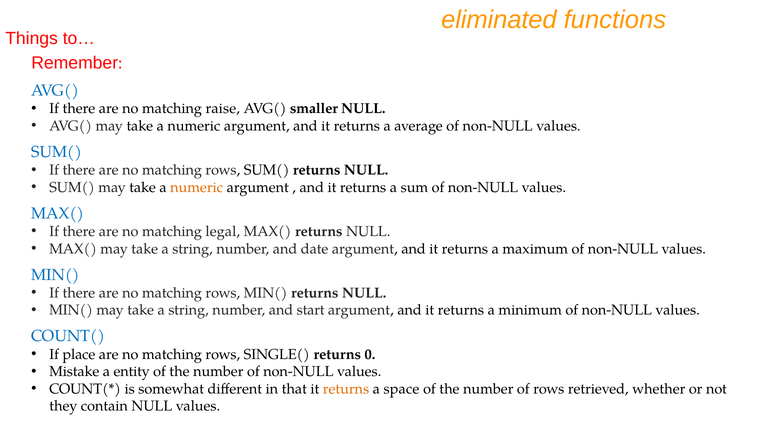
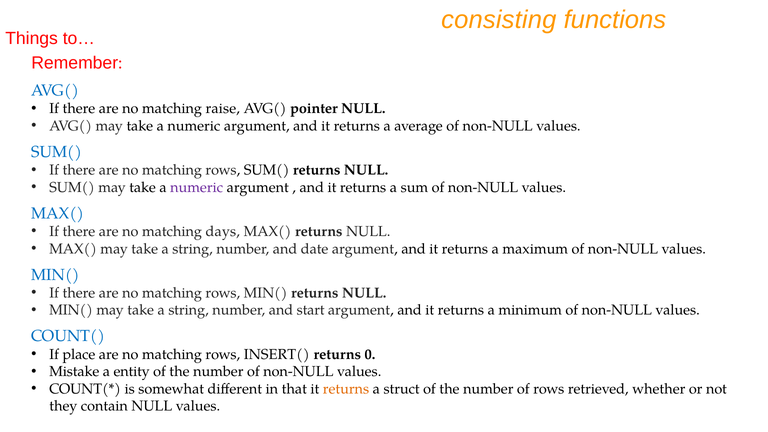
eliminated: eliminated -> consisting
smaller: smaller -> pointer
numeric at (197, 187) colour: orange -> purple
legal: legal -> days
SINGLE(: SINGLE( -> INSERT(
space: space -> struct
